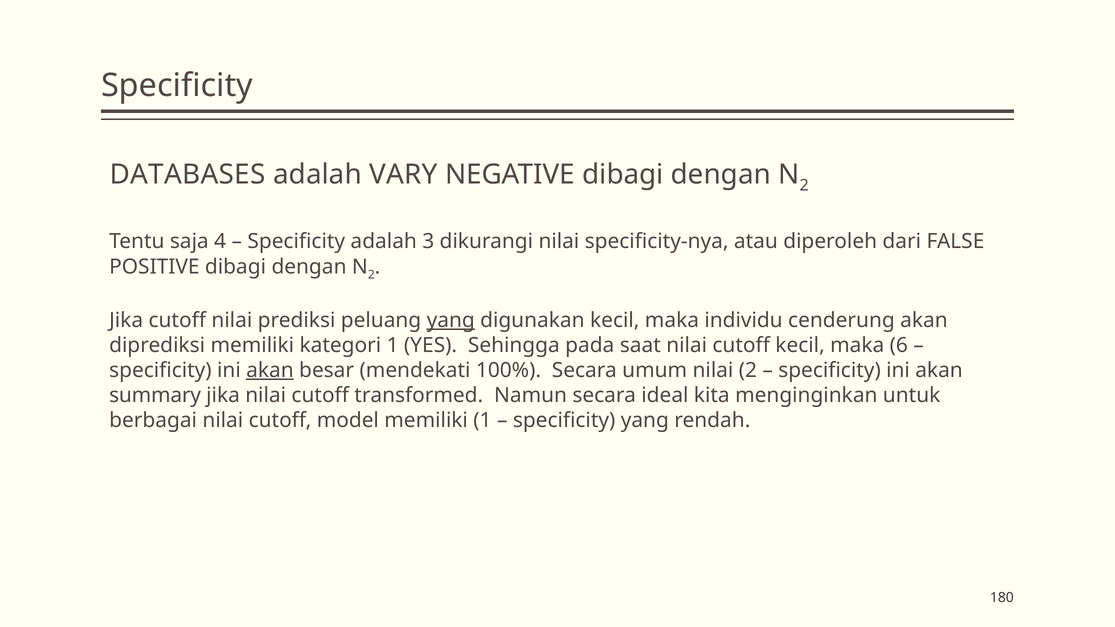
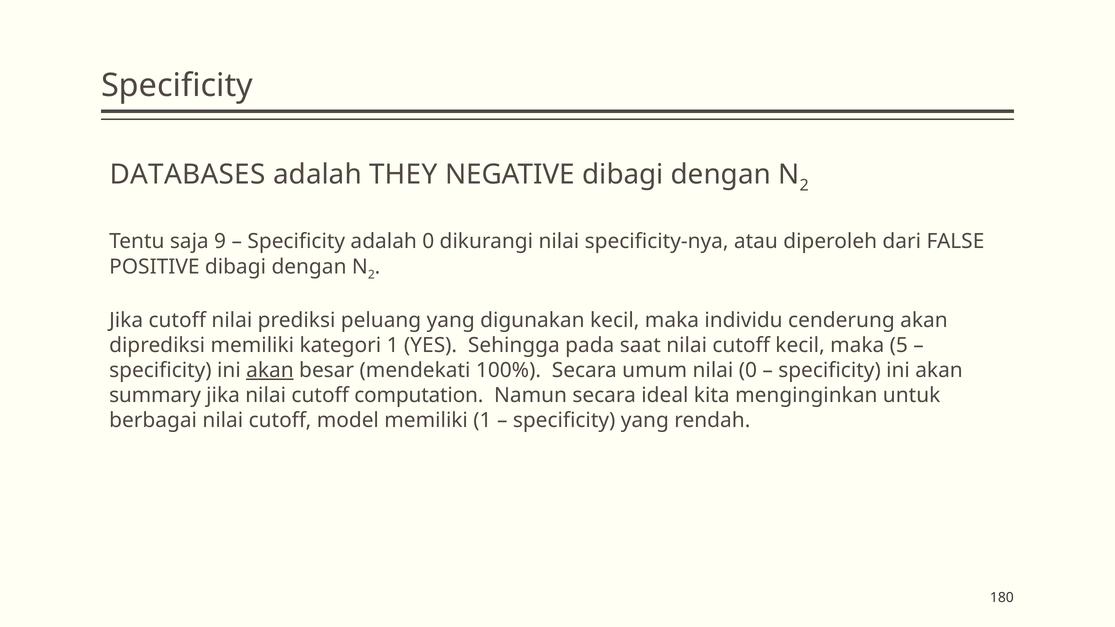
VARY: VARY -> THEY
4: 4 -> 9
adalah 3: 3 -> 0
yang at (451, 320) underline: present -> none
6: 6 -> 5
nilai 2: 2 -> 0
transformed: transformed -> computation
